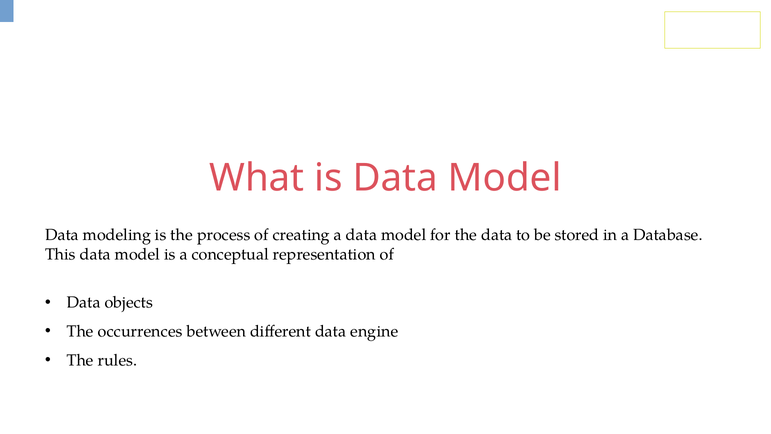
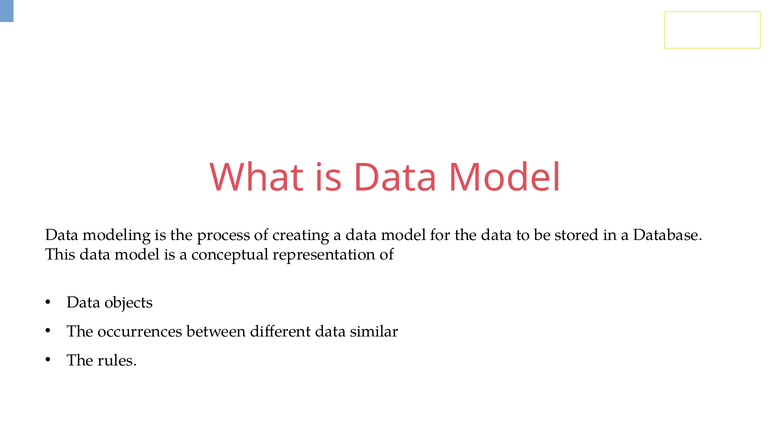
engine: engine -> similar
